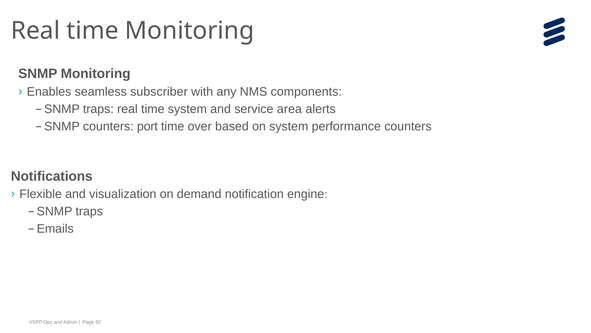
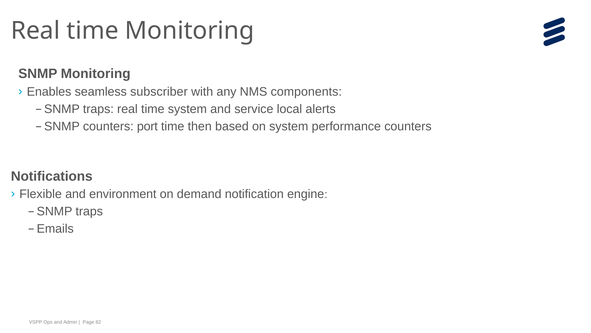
area: area -> local
over: over -> then
visualization: visualization -> environment
